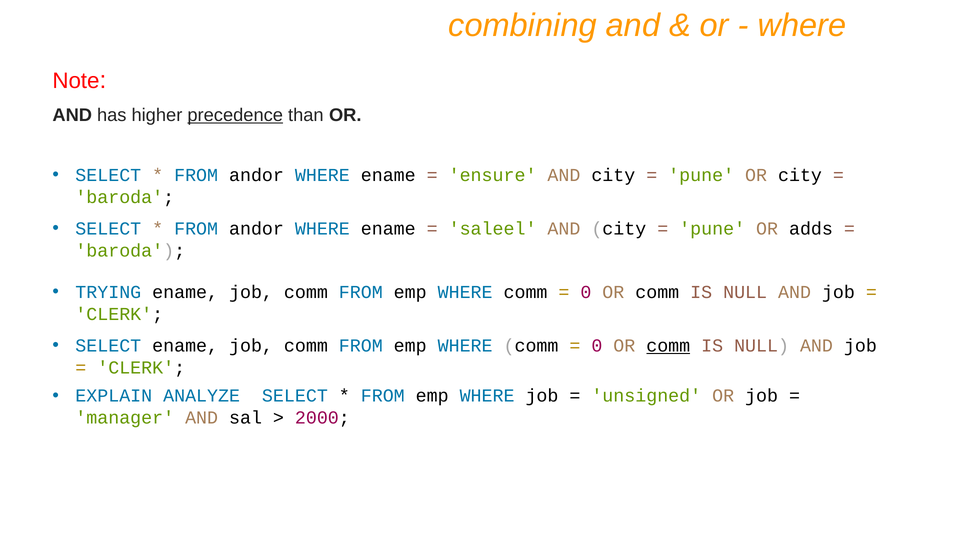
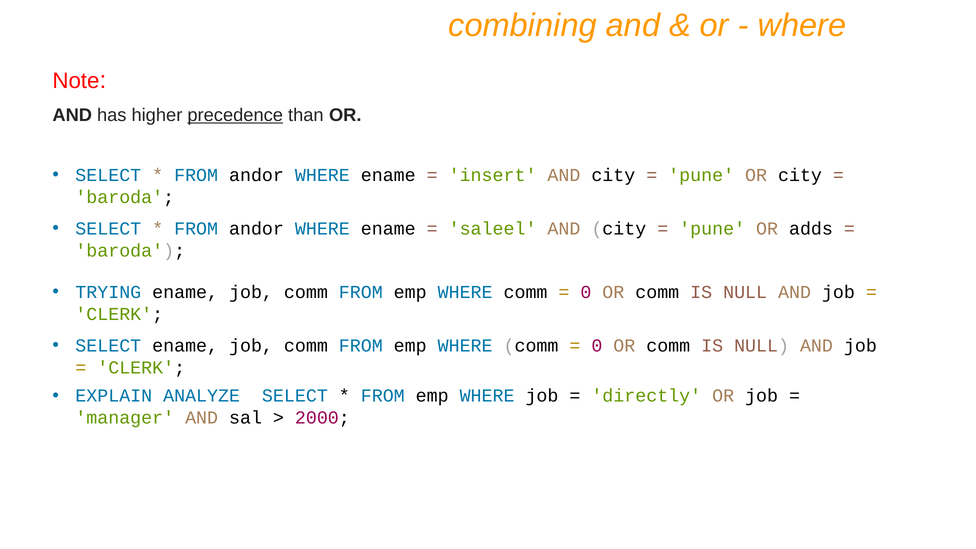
ensure: ensure -> insert
comm at (668, 346) underline: present -> none
unsigned: unsigned -> directly
